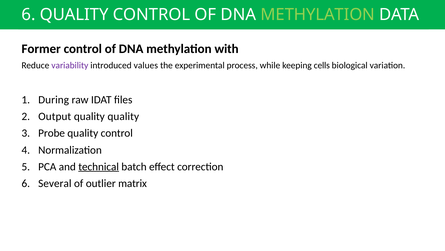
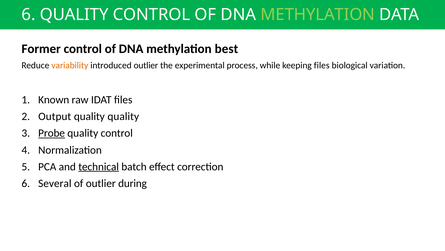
with: with -> best
variability colour: purple -> orange
introduced values: values -> outlier
keeping cells: cells -> files
During: During -> Known
Probe underline: none -> present
matrix: matrix -> during
